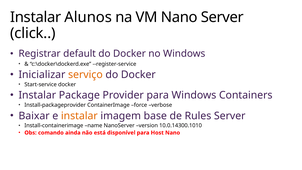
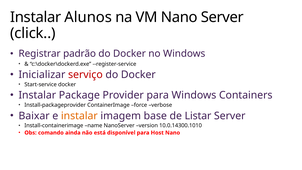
default: default -> padrão
serviço colour: orange -> red
Rules: Rules -> Listar
